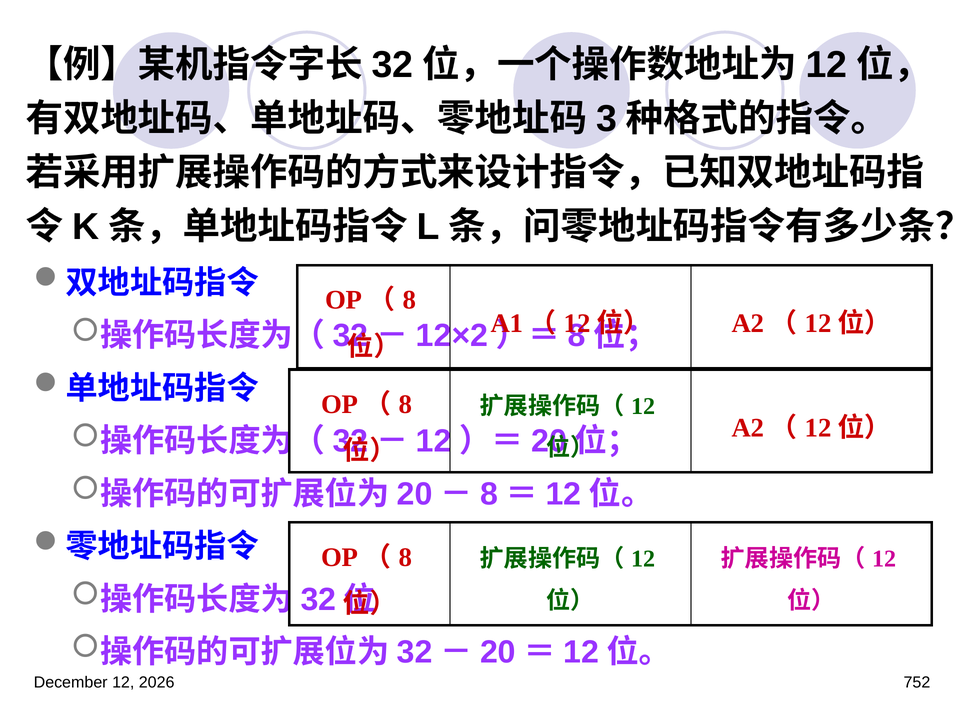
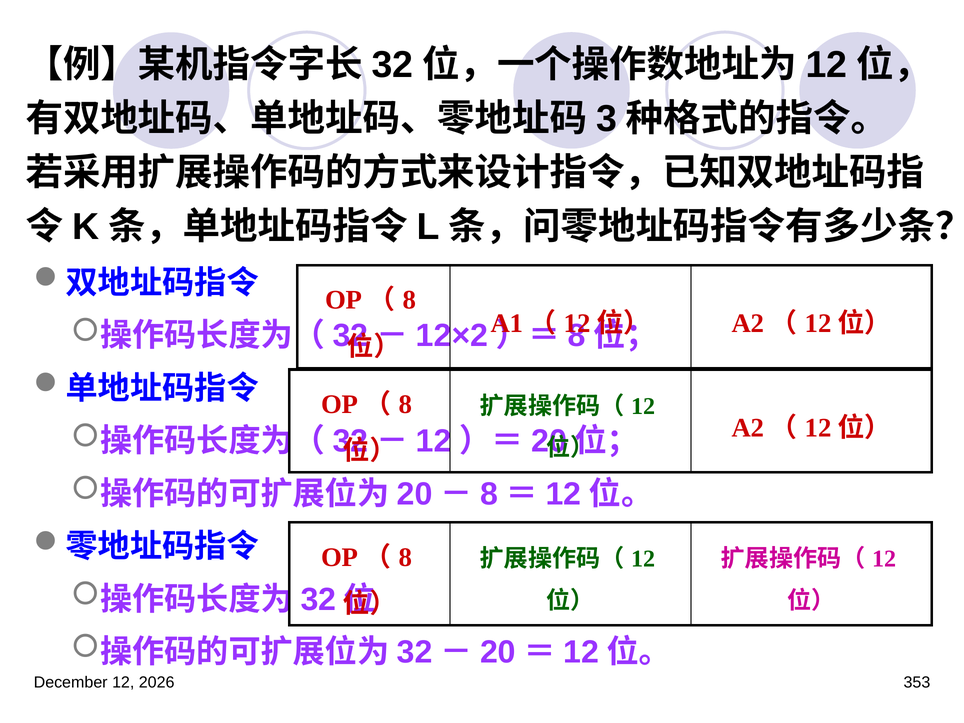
752: 752 -> 353
